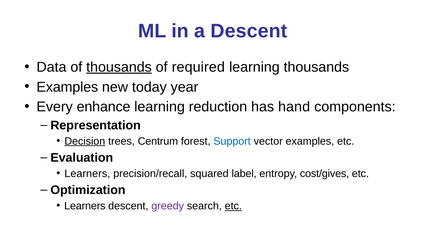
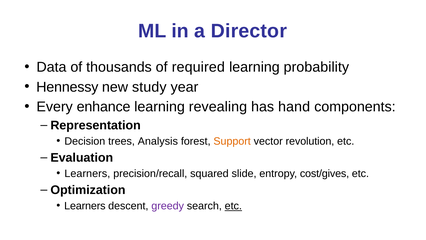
a Descent: Descent -> Director
thousands at (119, 67) underline: present -> none
learning thousands: thousands -> probability
Examples at (67, 87): Examples -> Hennessy
today: today -> study
reduction: reduction -> revealing
Decision underline: present -> none
Centrum: Centrum -> Analysis
Support colour: blue -> orange
vector examples: examples -> revolution
label: label -> slide
